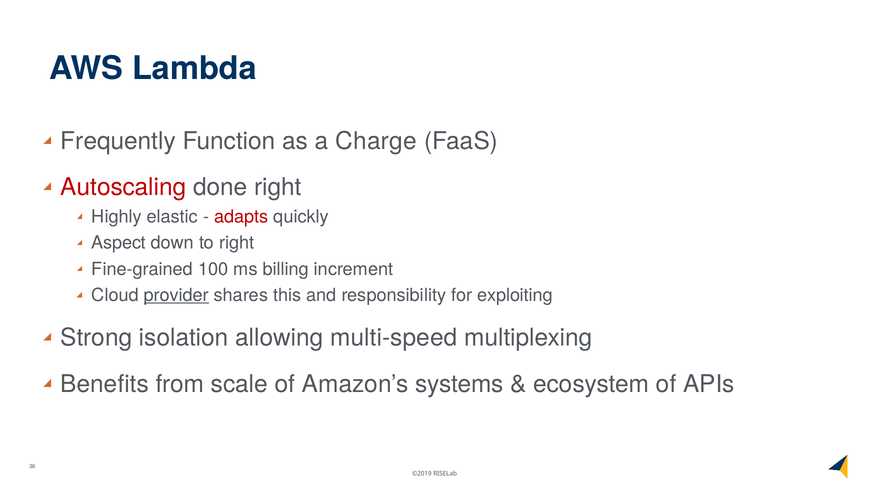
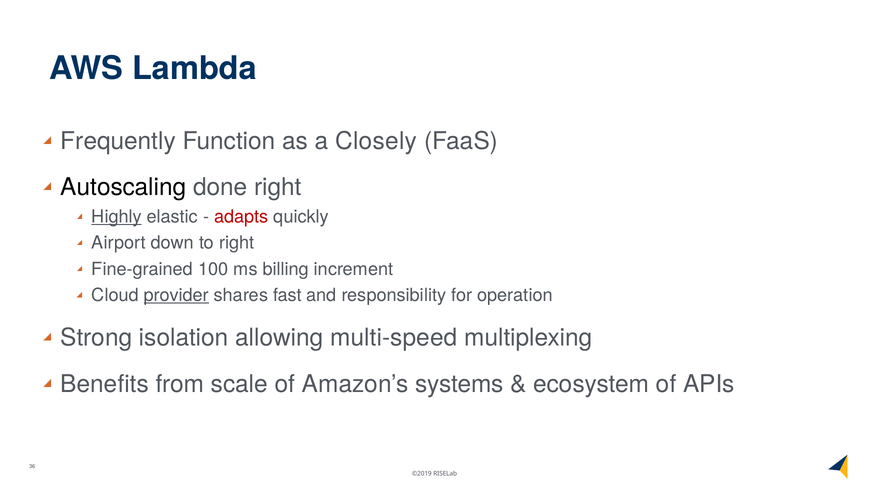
Charge: Charge -> Closely
Autoscaling colour: red -> black
Highly underline: none -> present
Aspect: Aspect -> Airport
this: this -> fast
exploiting: exploiting -> operation
